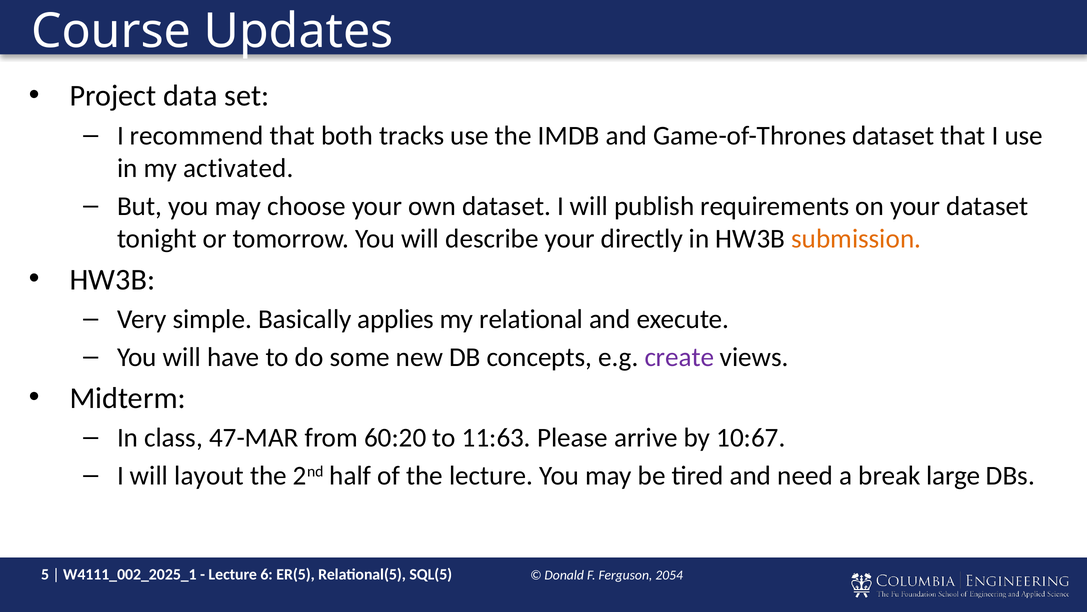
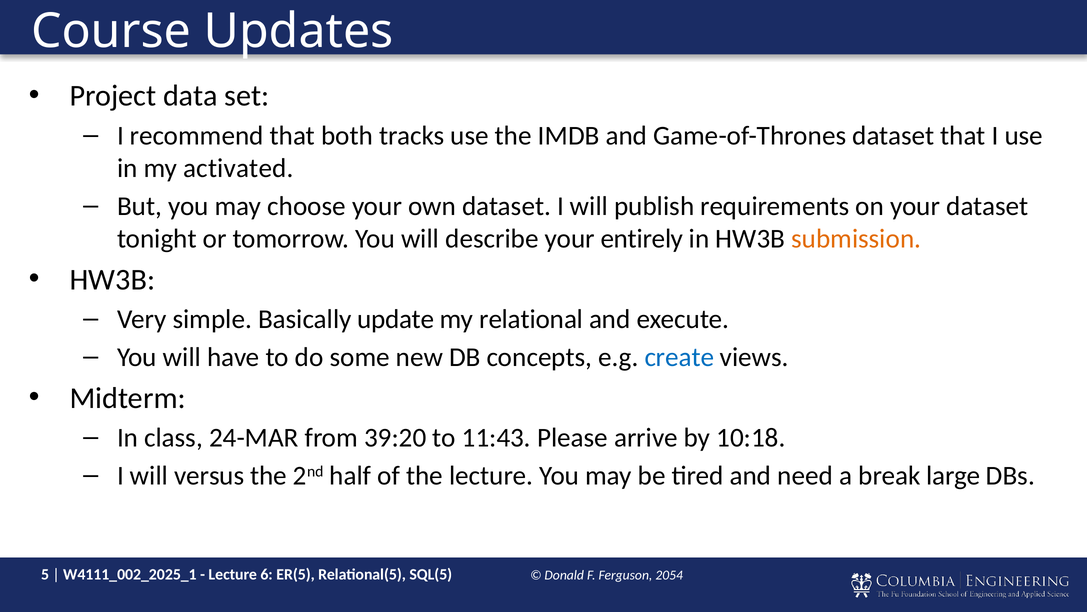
directly: directly -> entirely
applies: applies -> update
create colour: purple -> blue
47-MAR: 47-MAR -> 24-MAR
60:20: 60:20 -> 39:20
11:63: 11:63 -> 11:43
10:67: 10:67 -> 10:18
layout: layout -> versus
